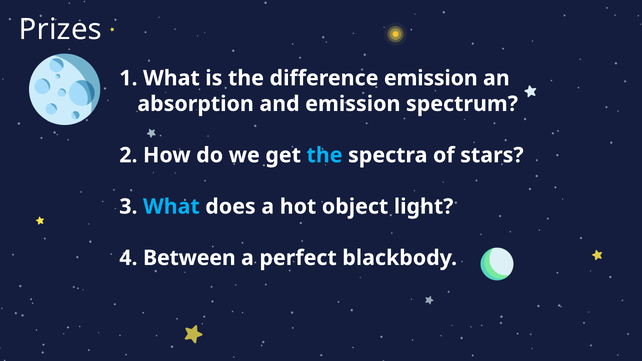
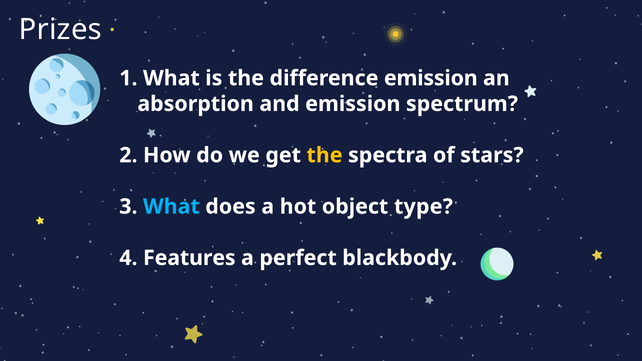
the at (325, 155) colour: light blue -> yellow
light: light -> type
Between: Between -> Features
